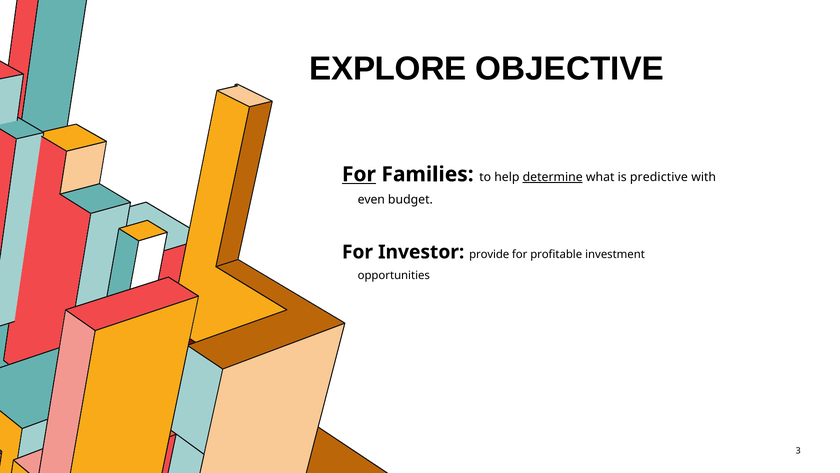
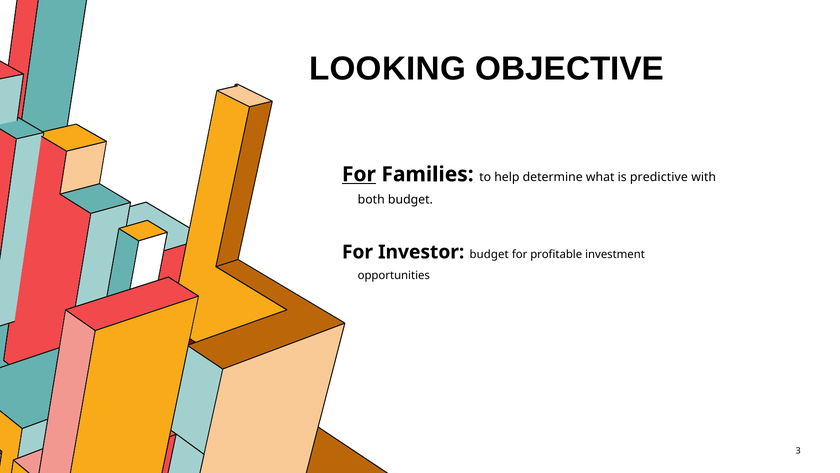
EXPLORE: EXPLORE -> LOOKING
determine underline: present -> none
even: even -> both
Investor provide: provide -> budget
